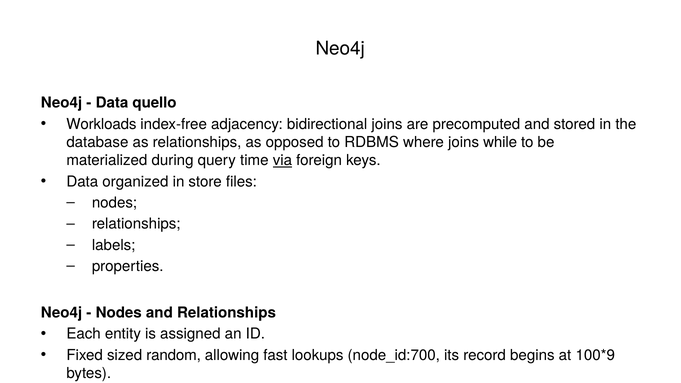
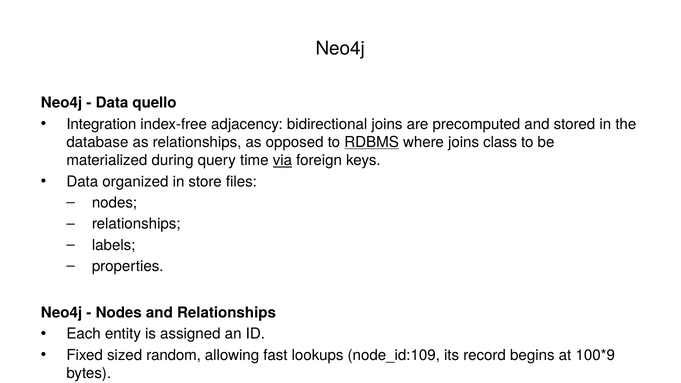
Workloads: Workloads -> Integration
RDBMS underline: none -> present
while: while -> class
node_id:700: node_id:700 -> node_id:109
